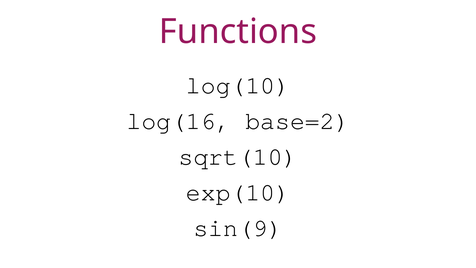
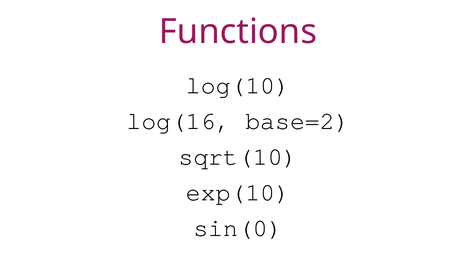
sin(9: sin(9 -> sin(0
